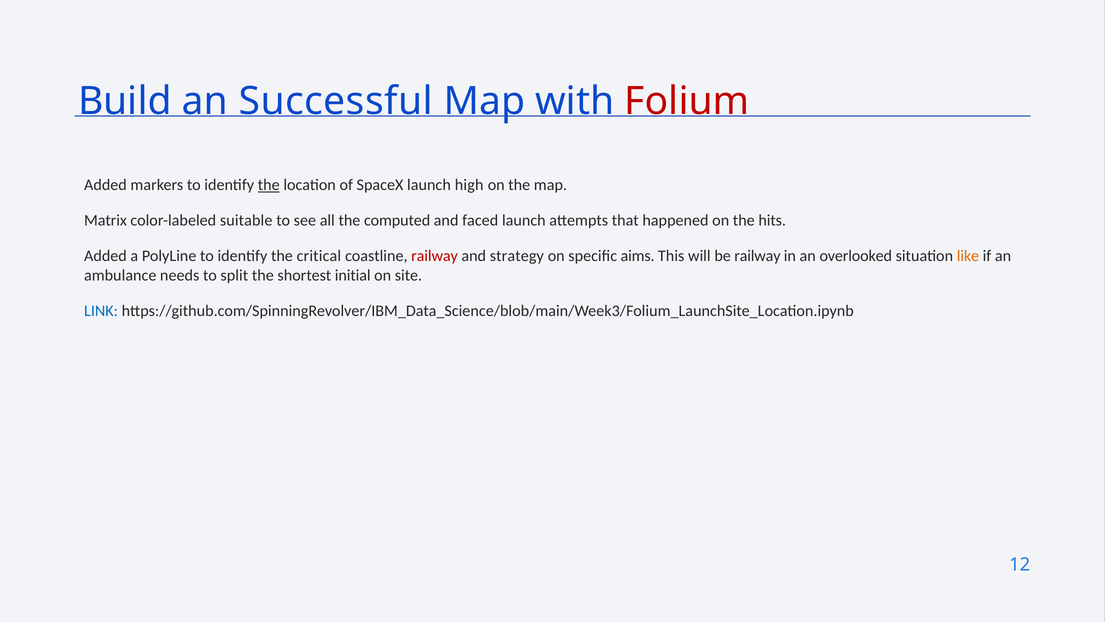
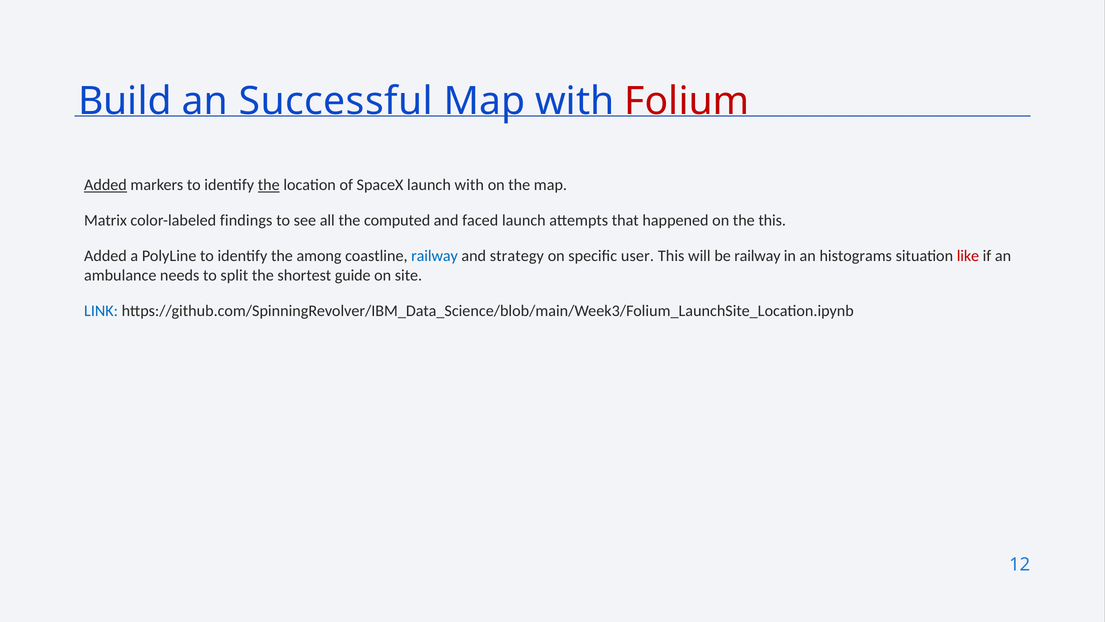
Added at (105, 185) underline: none -> present
launch high: high -> with
suitable: suitable -> findings
the hits: hits -> this
critical: critical -> among
railway at (435, 256) colour: red -> blue
aims: aims -> user
overlooked: overlooked -> histograms
like colour: orange -> red
initial: initial -> guide
